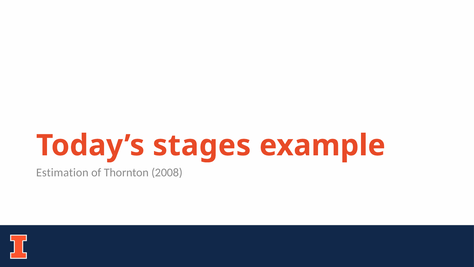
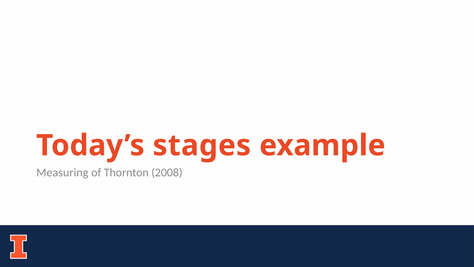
Estimation: Estimation -> Measuring
